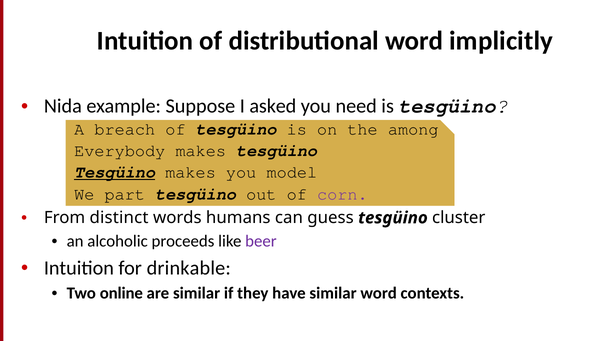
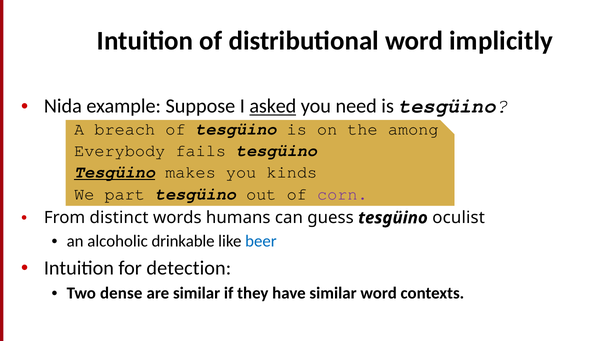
asked underline: none -> present
Everybody makes: makes -> fails
model: model -> kinds
cluster: cluster -> oculist
proceeds: proceeds -> drinkable
beer colour: purple -> blue
drinkable: drinkable -> detection
online: online -> dense
